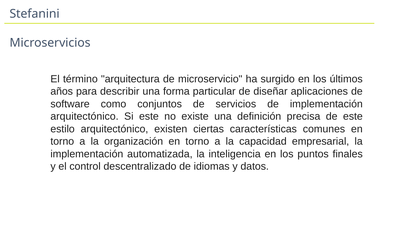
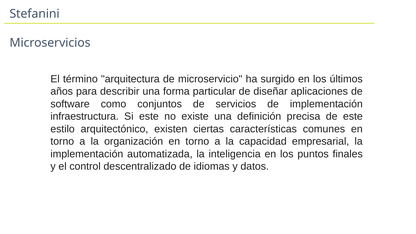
arquitectónico at (84, 116): arquitectónico -> infraestructura
